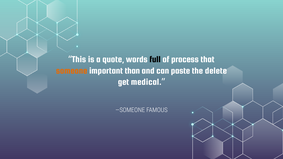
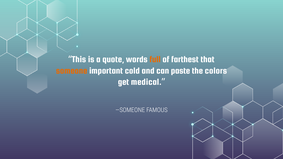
full colour: black -> orange
process: process -> farthest
than: than -> cold
delete: delete -> colors
